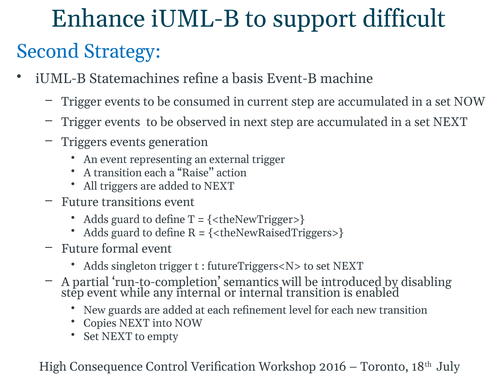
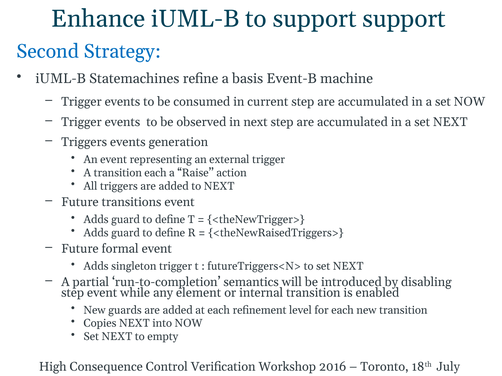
support difficult: difficult -> support
any internal: internal -> element
